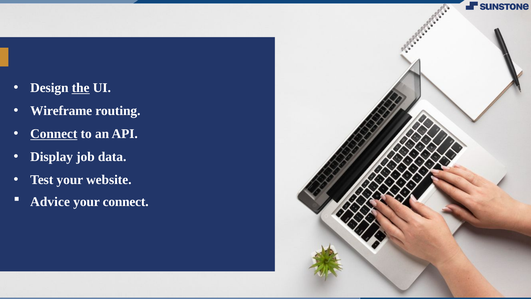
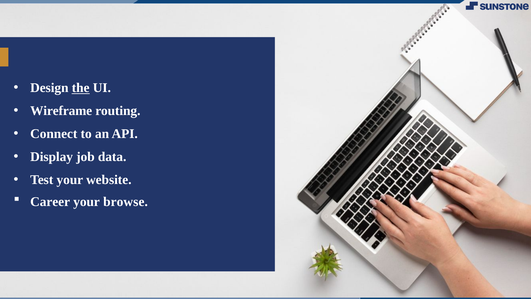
Connect at (54, 134) underline: present -> none
Advice: Advice -> Career
your connect: connect -> browse
